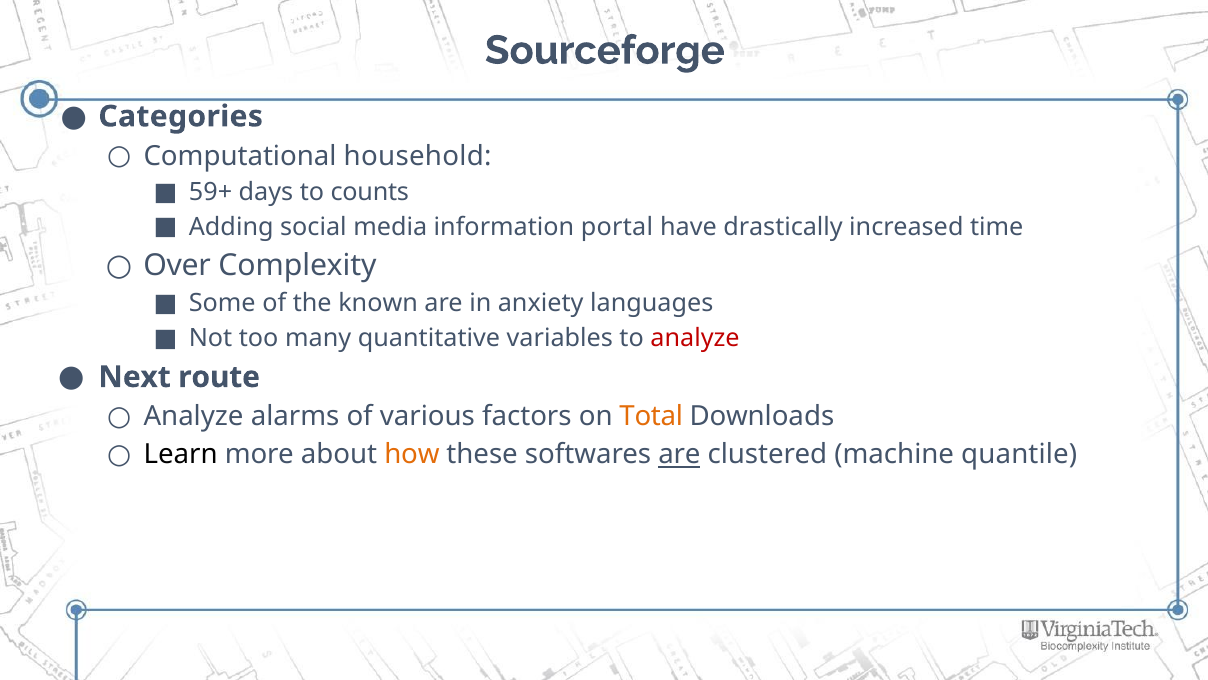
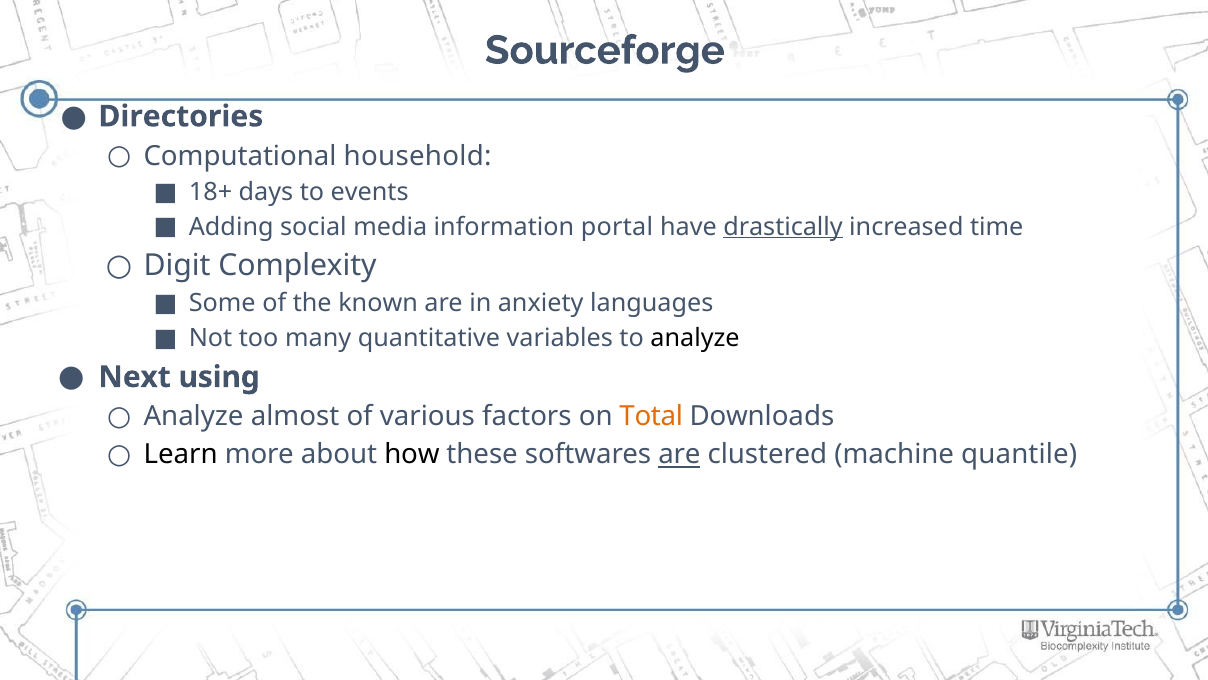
Categories: Categories -> Directories
59+: 59+ -> 18+
counts: counts -> events
drastically underline: none -> present
Over: Over -> Digit
analyze at (695, 338) colour: red -> black
route: route -> using
alarms: alarms -> almost
how colour: orange -> black
